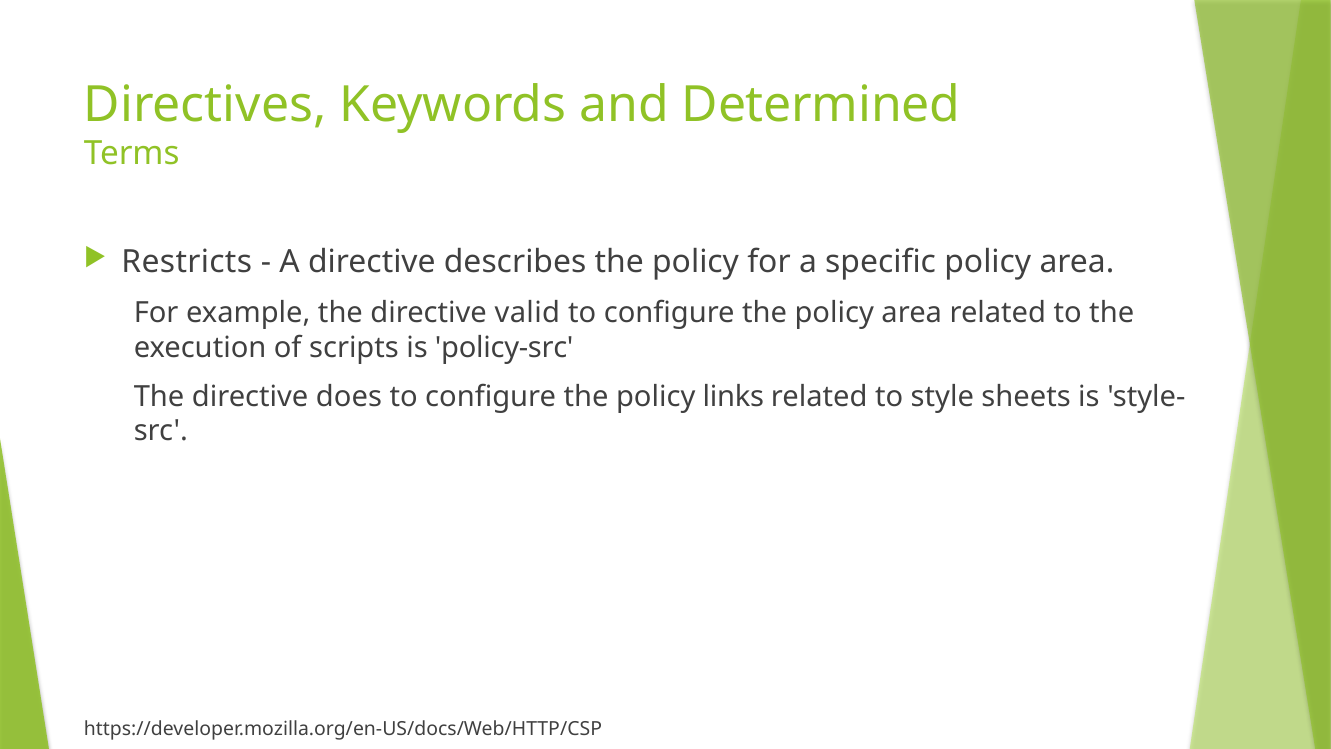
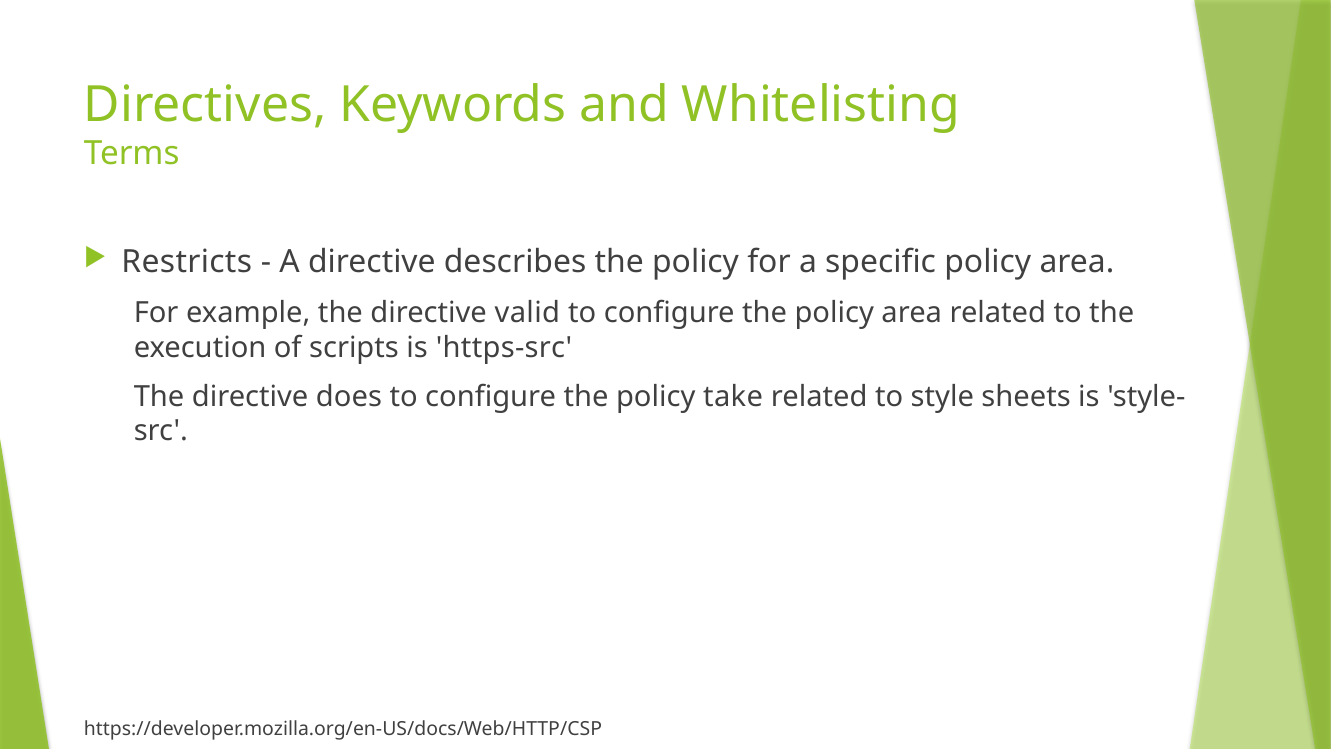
Determined: Determined -> Whitelisting
policy-src: policy-src -> https-src
links: links -> take
